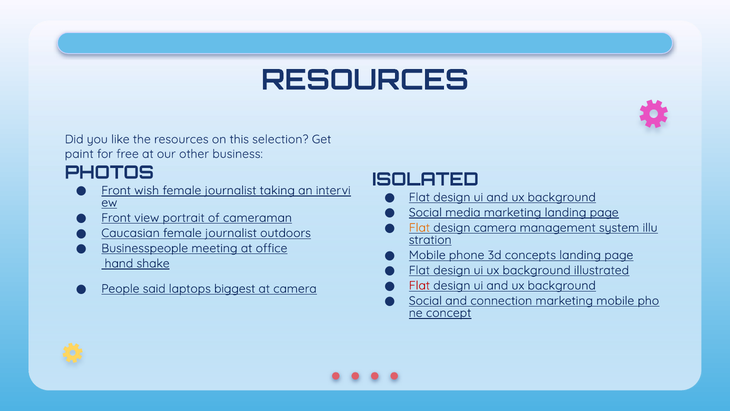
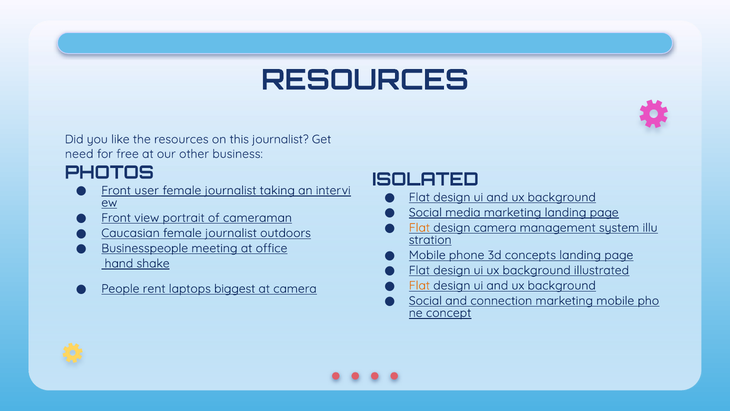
this selection: selection -> journalist
paint: paint -> need
wish: wish -> user
Flat at (419, 285) colour: red -> orange
said: said -> rent
